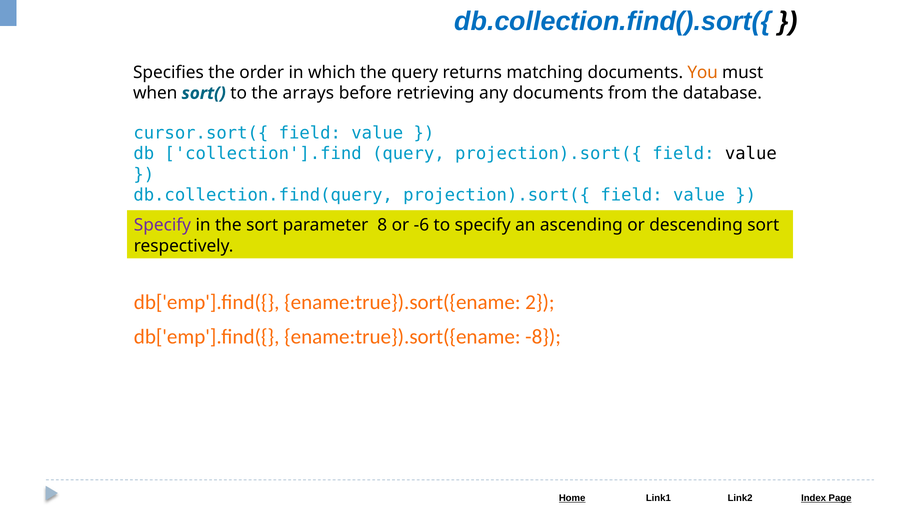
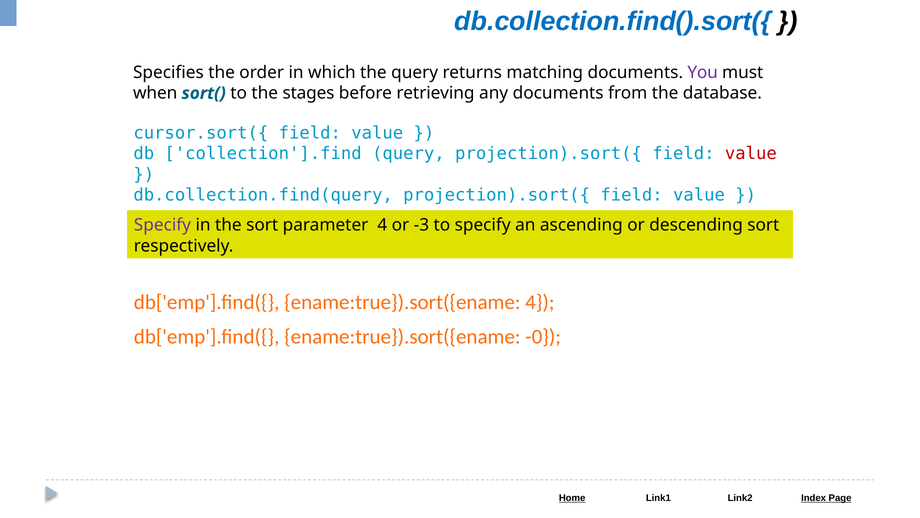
You colour: orange -> purple
arrays: arrays -> stages
value at (751, 154) colour: black -> red
parameter 8: 8 -> 4
-6: -6 -> -3
ename:true}).sort({ename 2: 2 -> 4
-8: -8 -> -0
